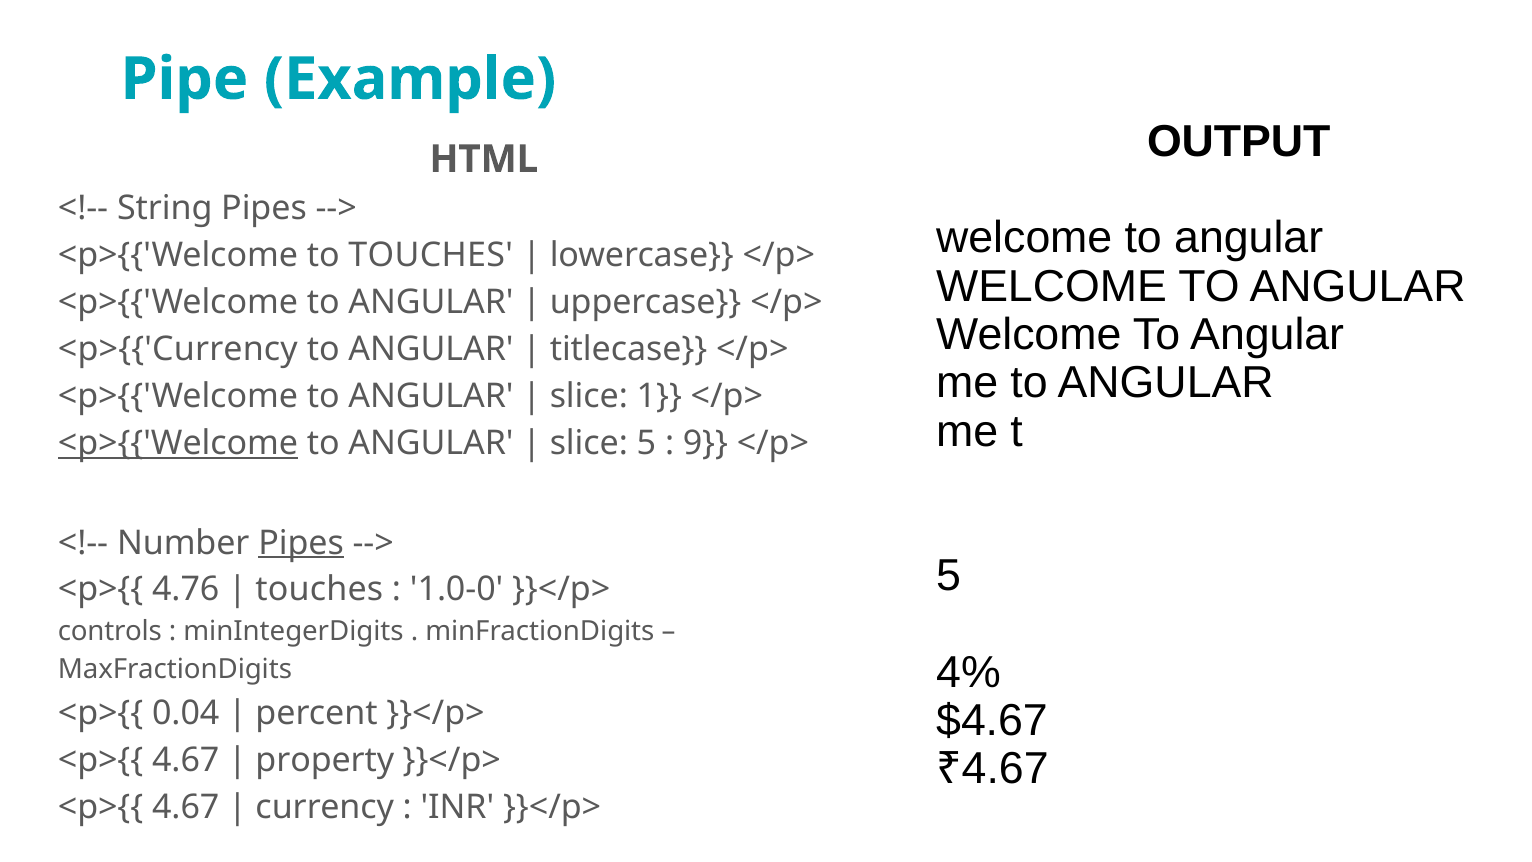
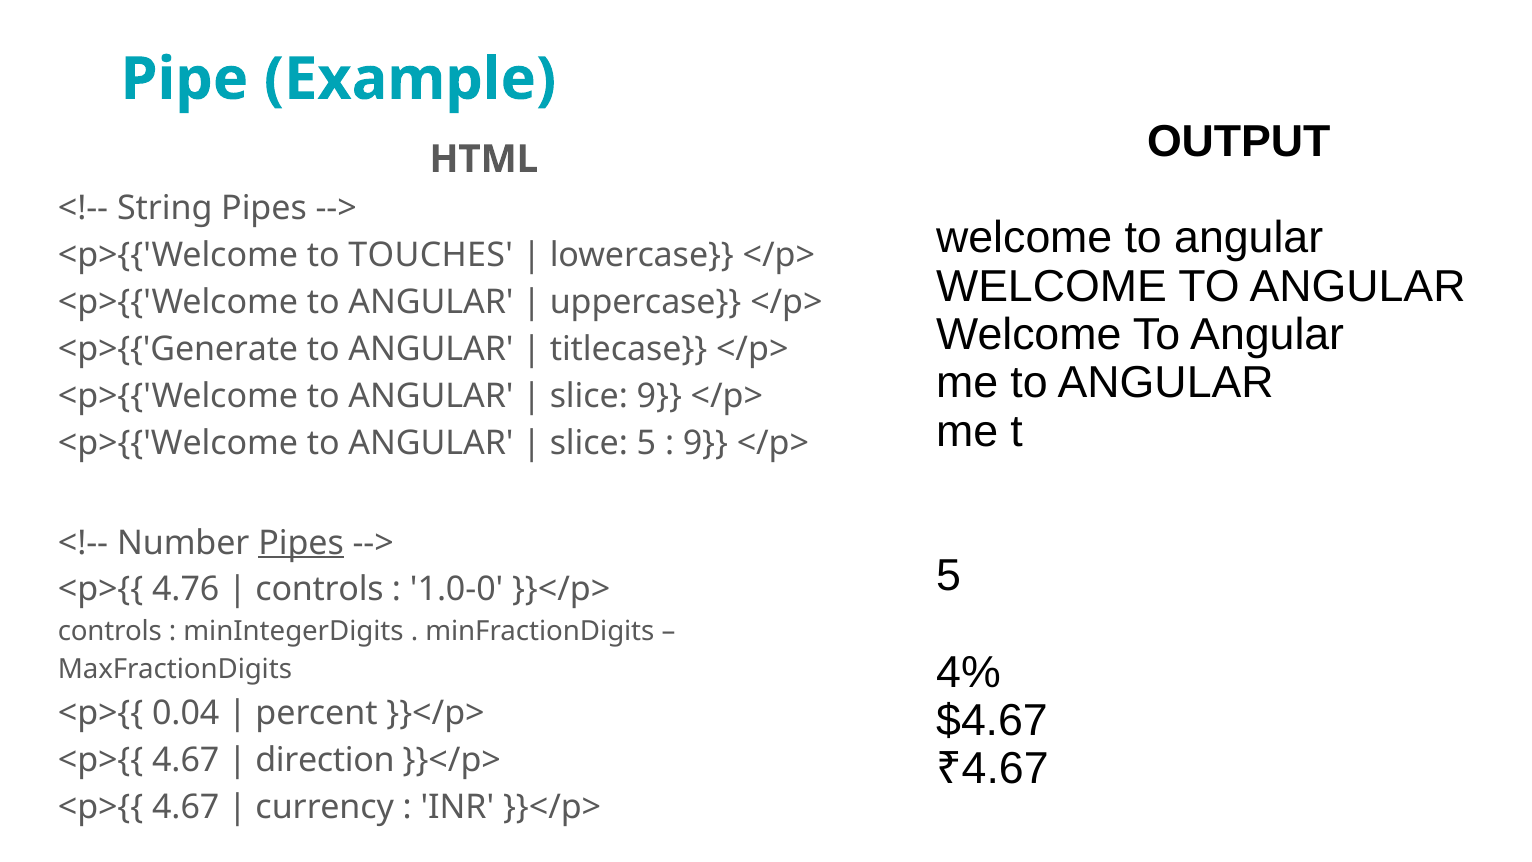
<p>{{'Currency: <p>{{'Currency -> <p>{{'Generate
slice 1: 1 -> 9
<p>{{'Welcome at (178, 443) underline: present -> none
touches at (319, 590): touches -> controls
property: property -> direction
